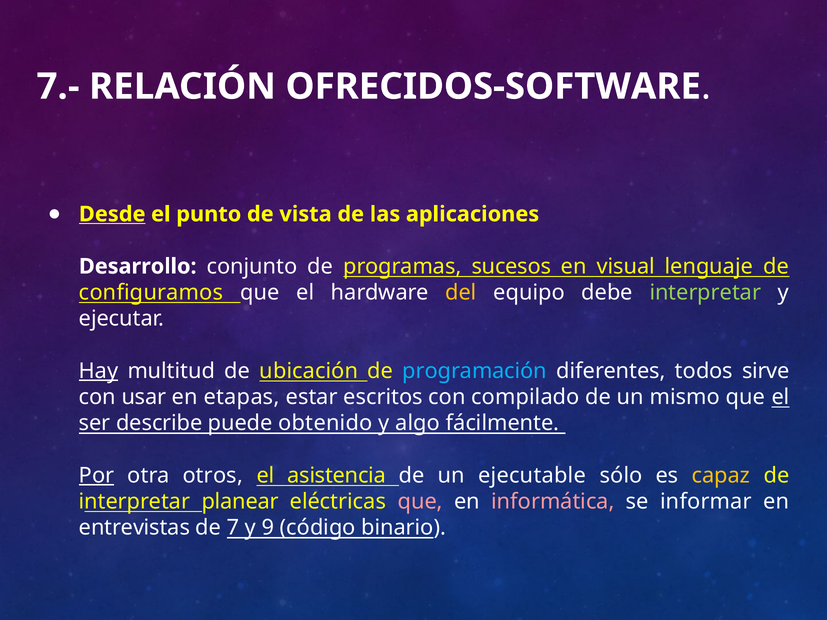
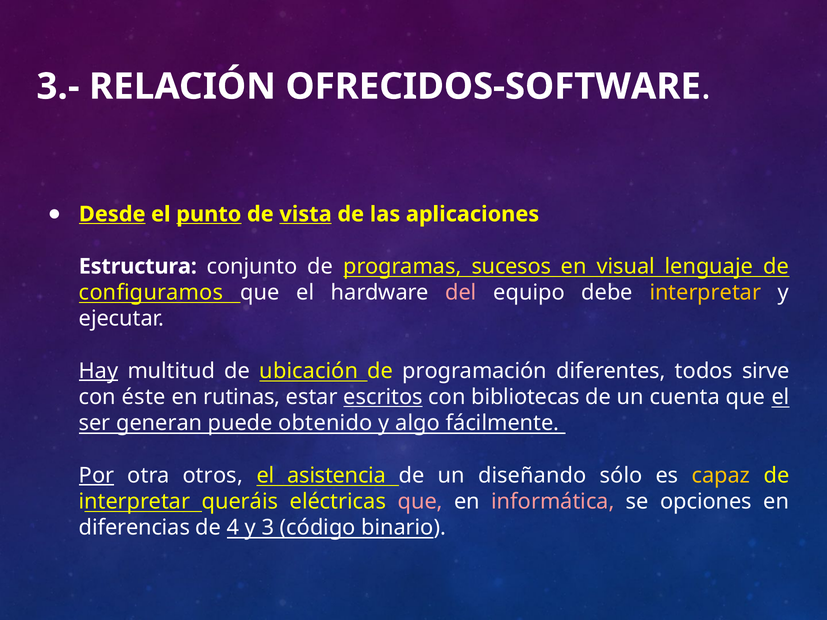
7.-: 7.- -> 3.-
punto underline: none -> present
vista underline: none -> present
Desarrollo: Desarrollo -> Estructura
del colour: yellow -> pink
interpretar at (705, 293) colour: light green -> yellow
programación colour: light blue -> white
usar: usar -> éste
etapas: etapas -> rutinas
escritos underline: none -> present
compilado: compilado -> bibliotecas
mismo: mismo -> cuenta
describe: describe -> generan
ejecutable: ejecutable -> diseñando
planear: planear -> queráis
informar: informar -> opciones
entrevistas: entrevistas -> diferencias
7: 7 -> 4
9: 9 -> 3
